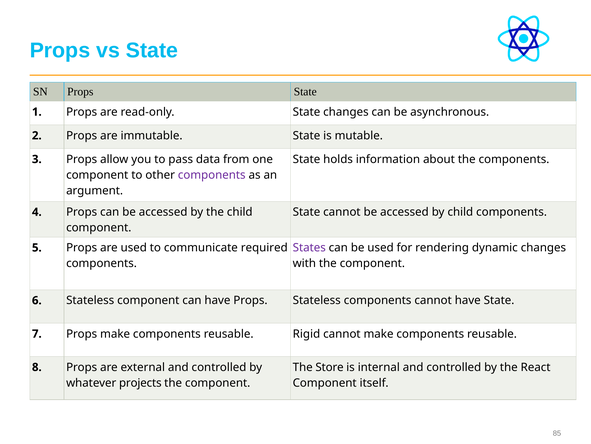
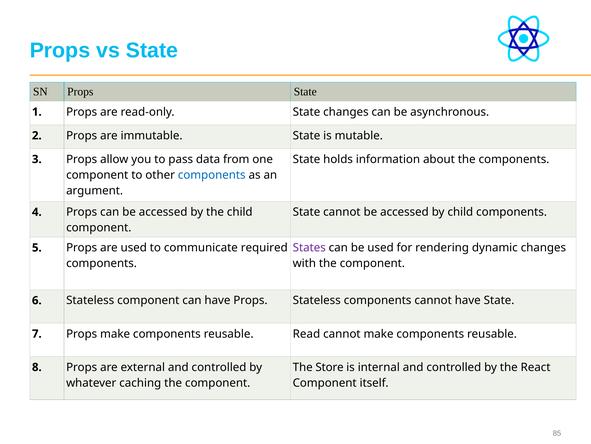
components at (212, 175) colour: purple -> blue
Rigid: Rigid -> Read
projects: projects -> caching
